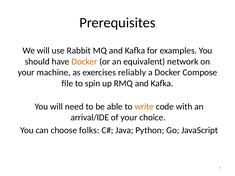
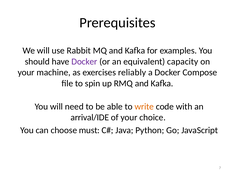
Docker at (84, 62) colour: orange -> purple
network: network -> capacity
folks: folks -> must
